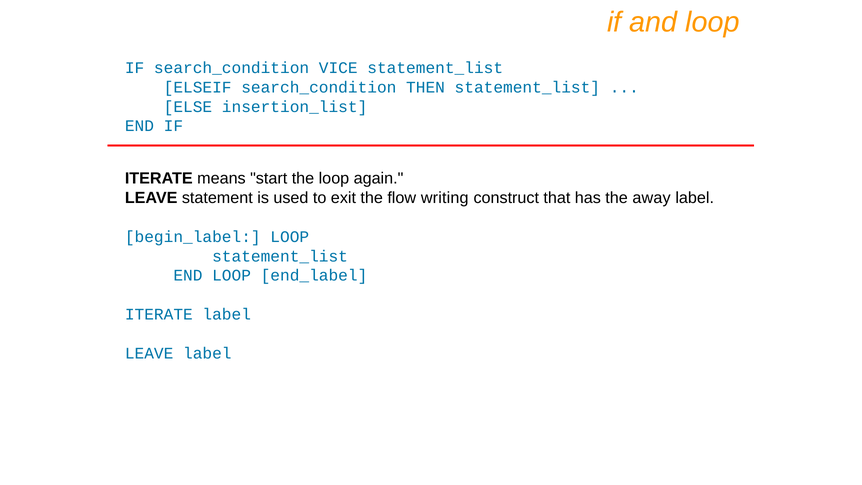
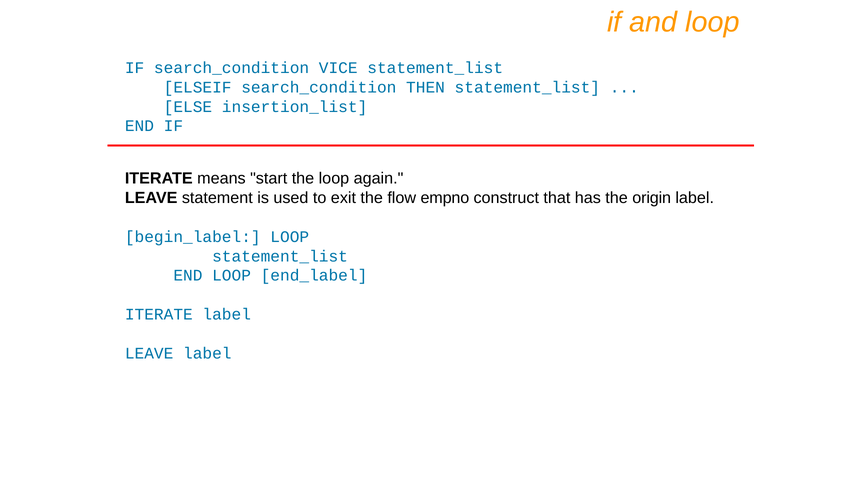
writing: writing -> empno
away: away -> origin
